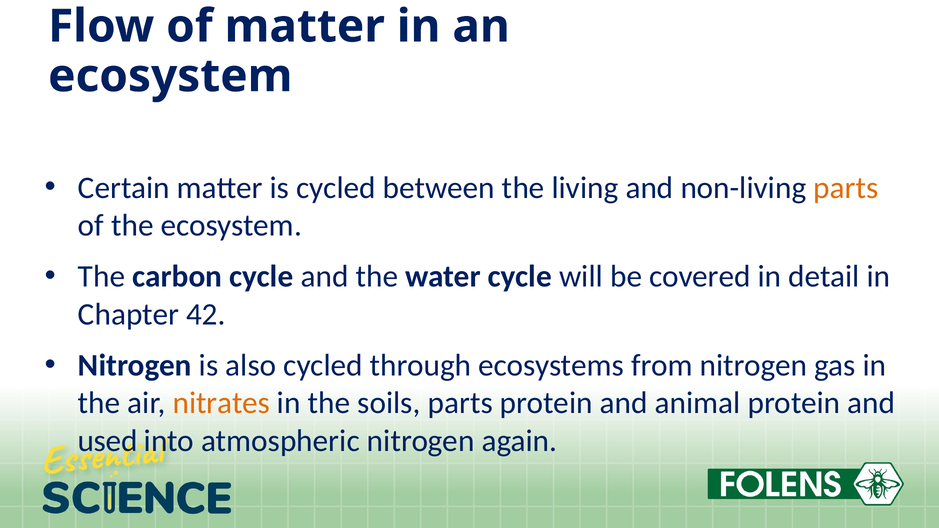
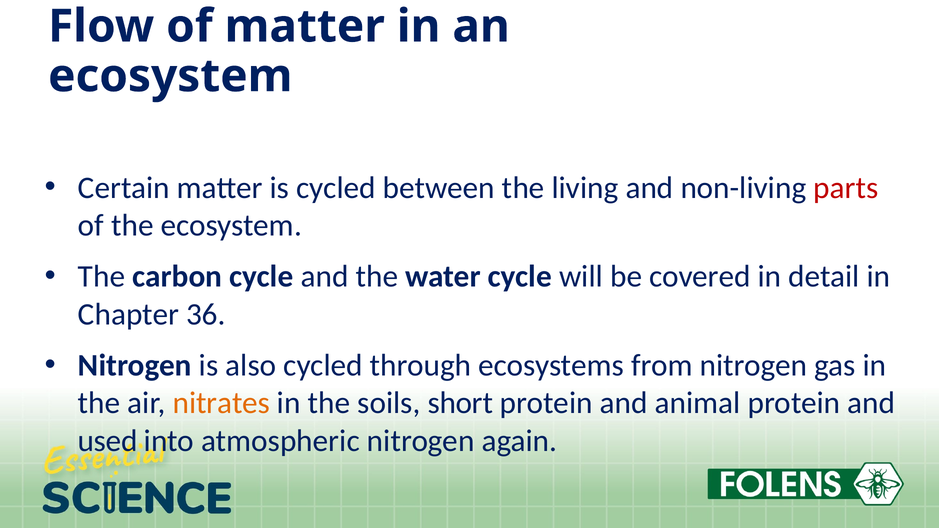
parts at (846, 188) colour: orange -> red
42: 42 -> 36
soils parts: parts -> short
